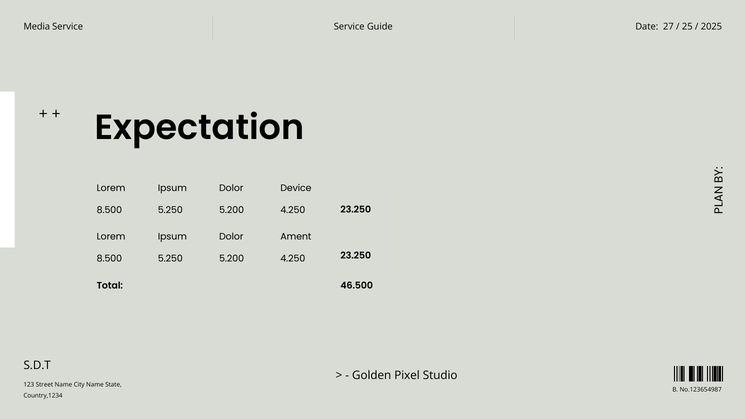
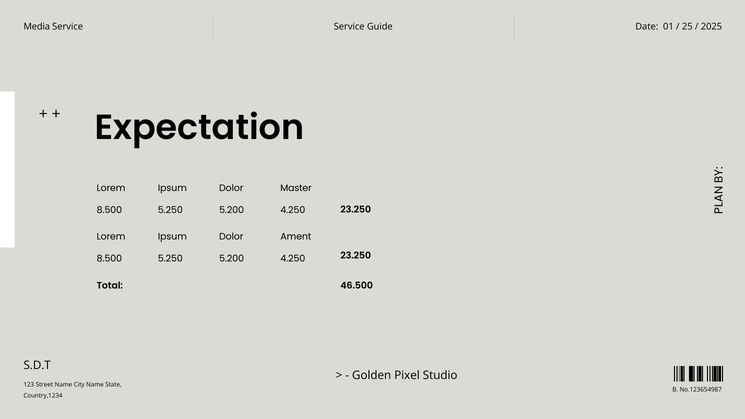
27: 27 -> 01
Device: Device -> Master
